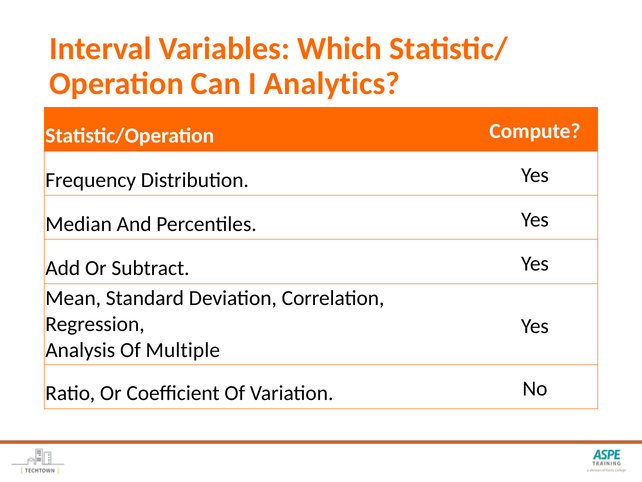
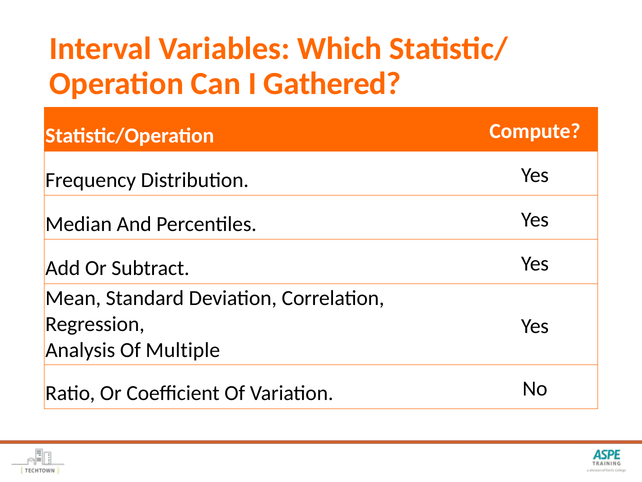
Analytics: Analytics -> Gathered
